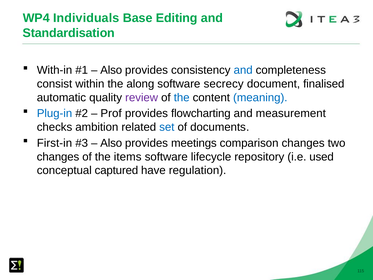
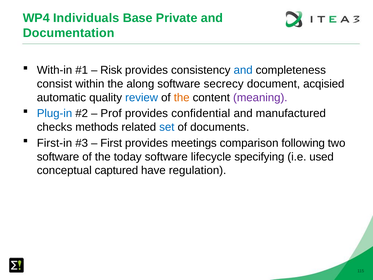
Editing: Editing -> Private
Standardisation: Standardisation -> Documentation
Also at (111, 70): Also -> Risk
finalised: finalised -> acqisied
review colour: purple -> blue
the at (182, 97) colour: blue -> orange
meaning colour: blue -> purple
flowcharting: flowcharting -> confidential
measurement: measurement -> manufactured
ambition: ambition -> methods
Also at (111, 143): Also -> First
comparison changes: changes -> following
changes at (58, 157): changes -> software
items: items -> today
repository: repository -> specifying
